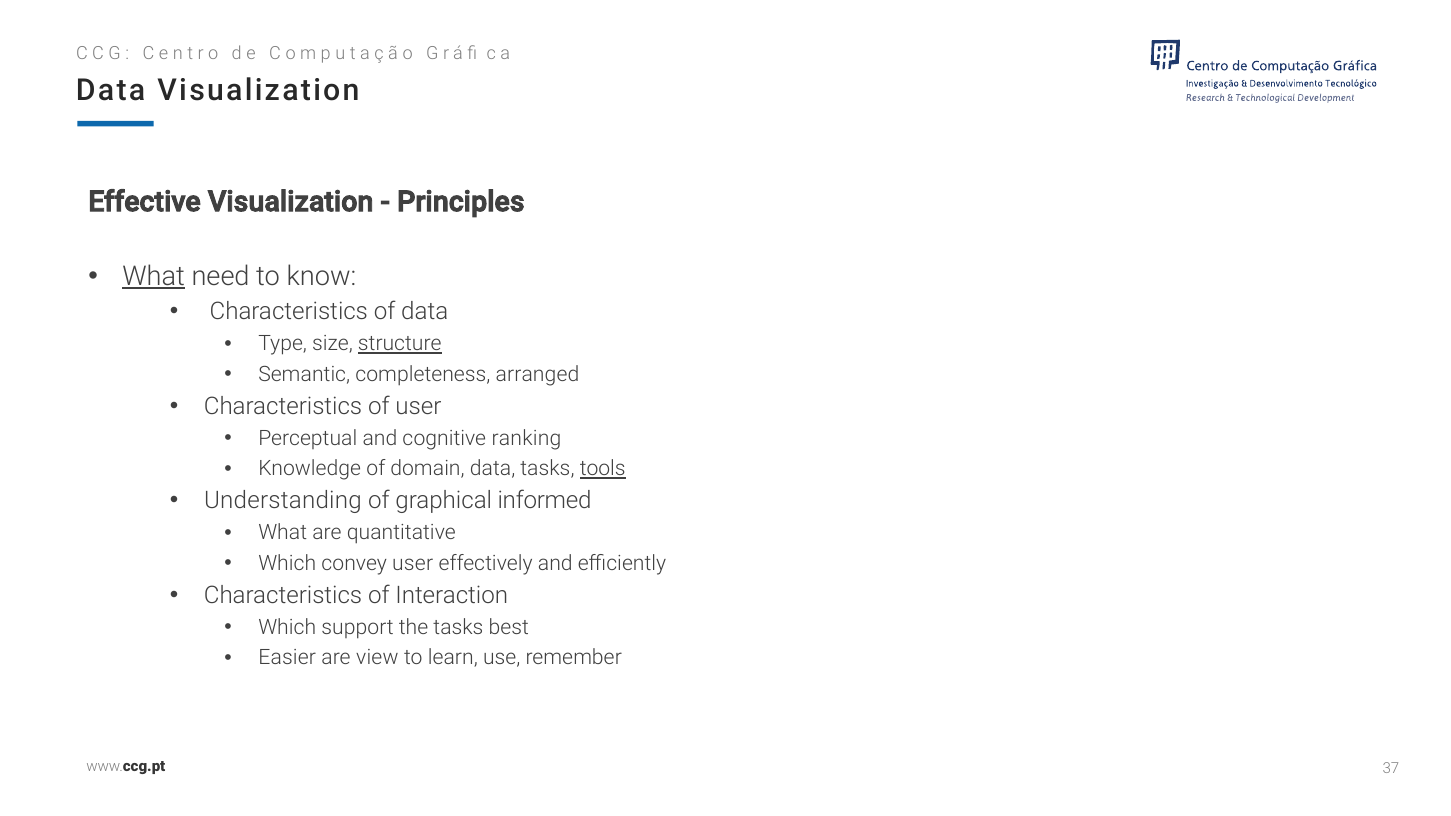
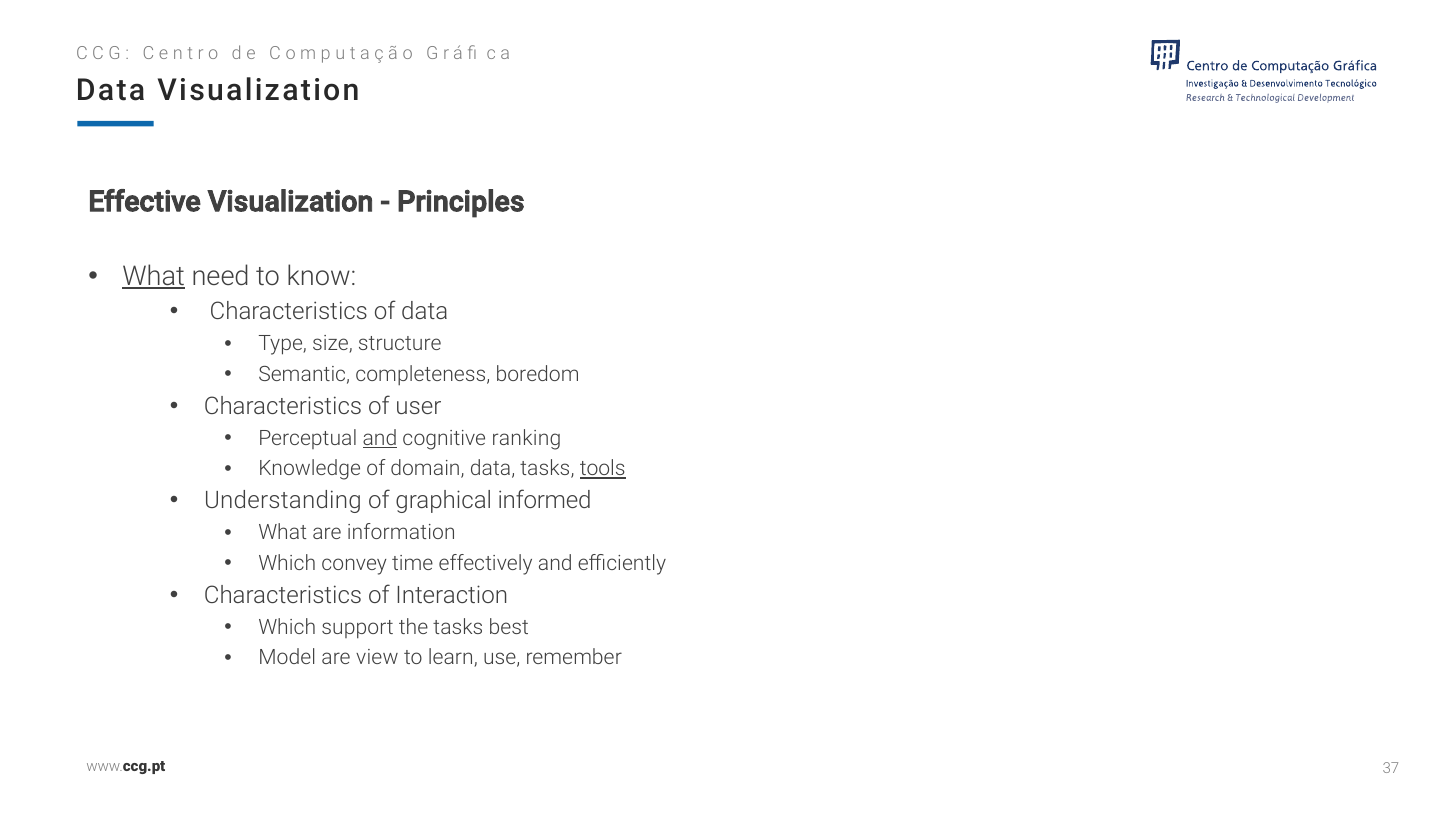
structure underline: present -> none
arranged: arranged -> boredom
and at (380, 439) underline: none -> present
quantitative: quantitative -> information
convey user: user -> time
Easier: Easier -> Model
